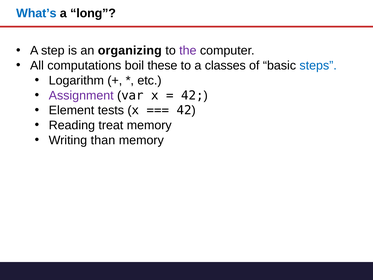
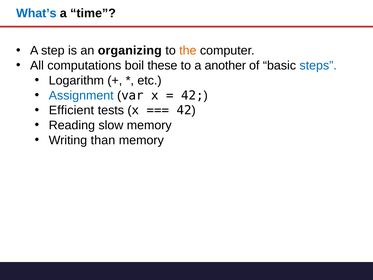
long: long -> time
the colour: purple -> orange
classes: classes -> another
Assignment colour: purple -> blue
Element: Element -> Efficient
treat: treat -> slow
